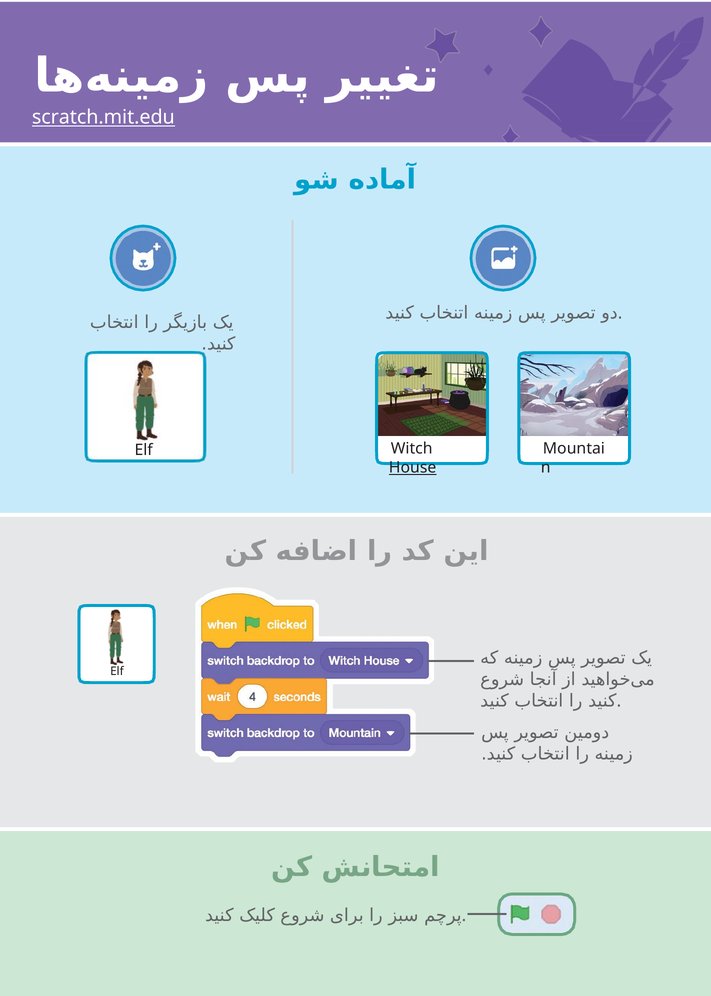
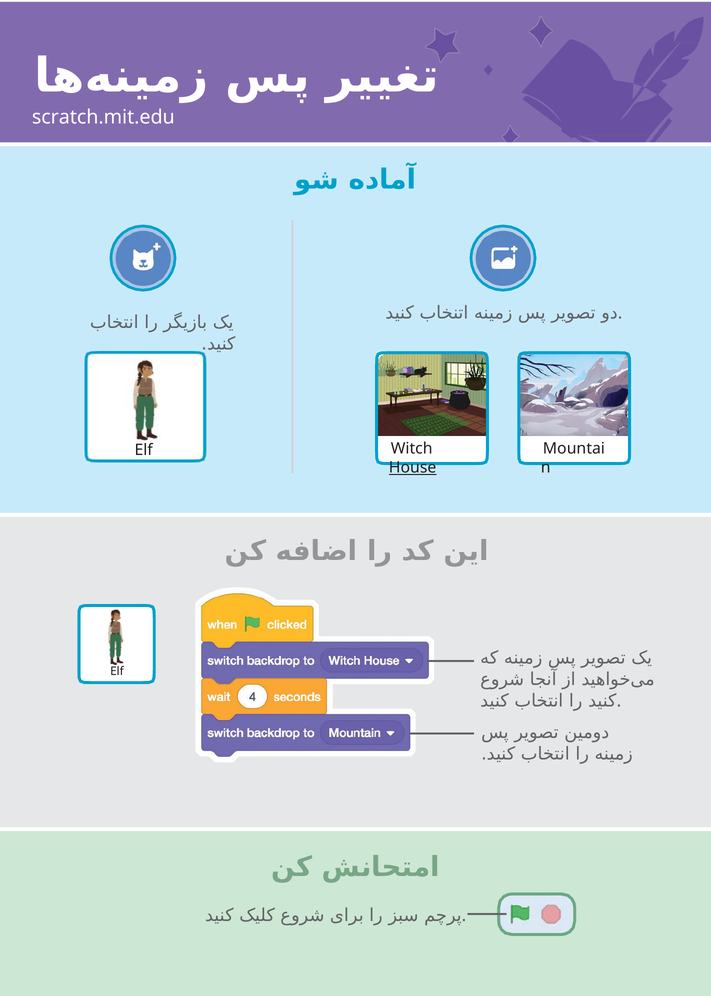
scratch.mit.edu underline: present -> none
